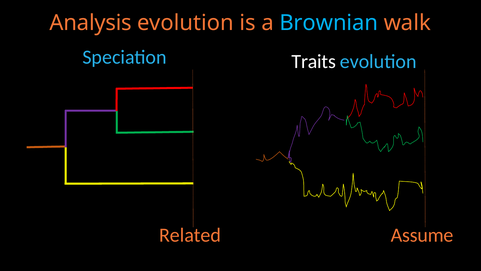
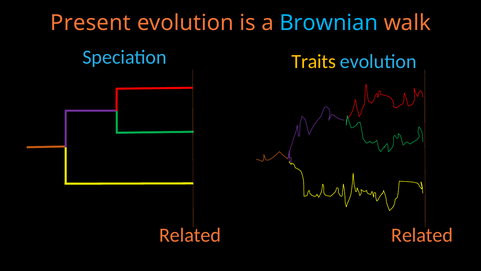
Analysis: Analysis -> Present
Traits colour: white -> yellow
Assume at (422, 235): Assume -> Related
